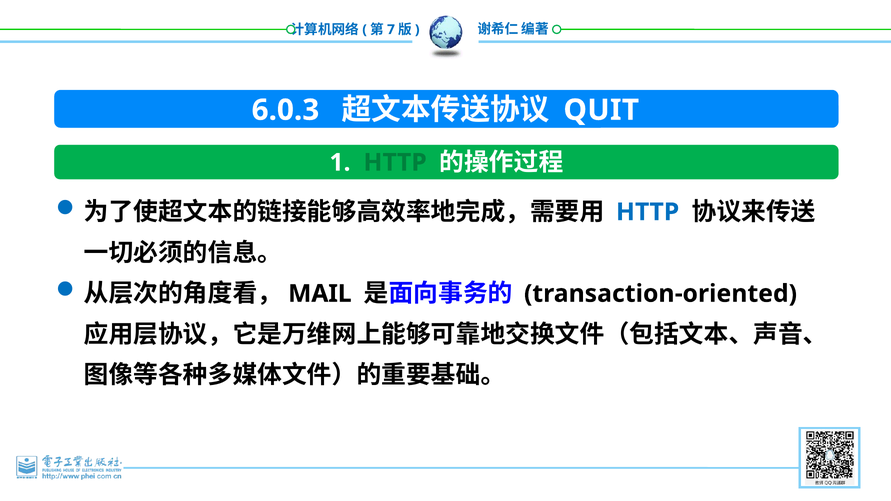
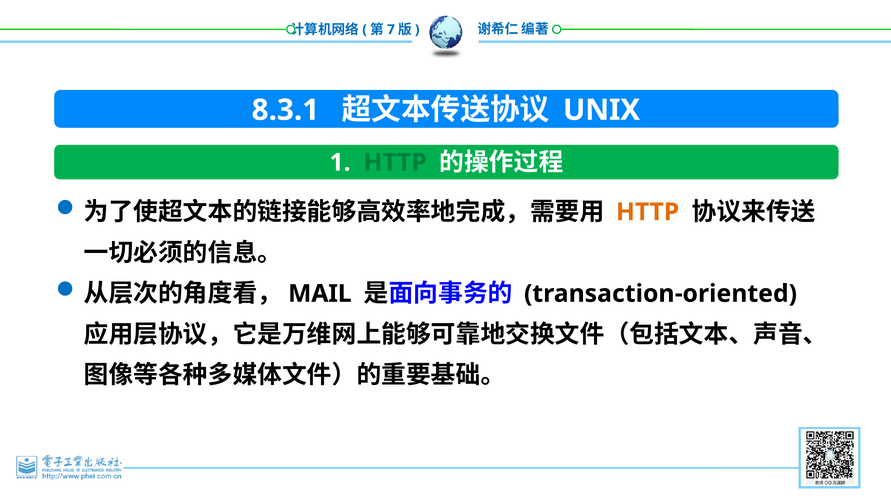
6.0.3: 6.0.3 -> 8.3.1
QUIT: QUIT -> UNIX
HTTP at (648, 212) colour: blue -> orange
